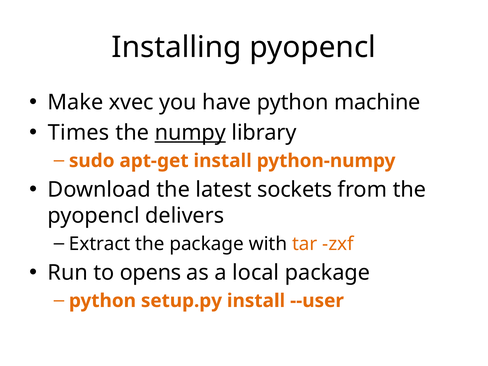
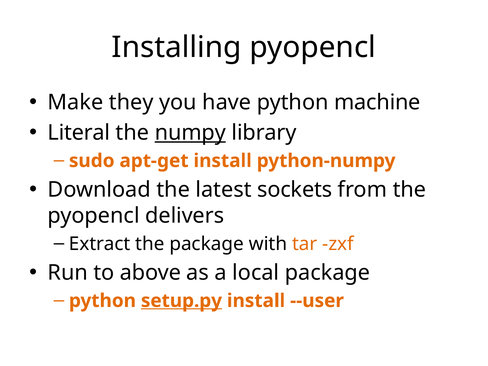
xvec: xvec -> they
Times: Times -> Literal
opens: opens -> above
setup.py underline: none -> present
